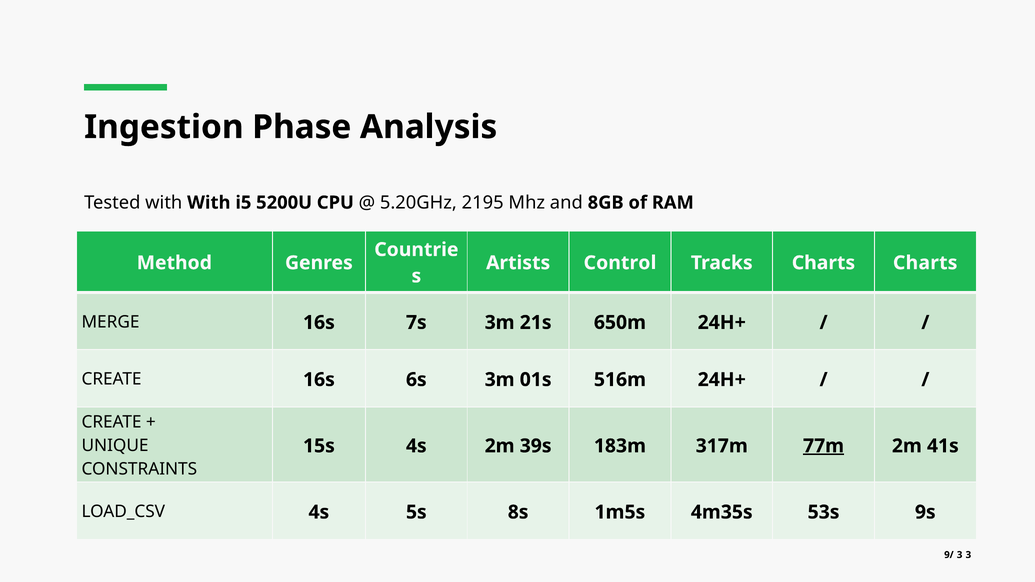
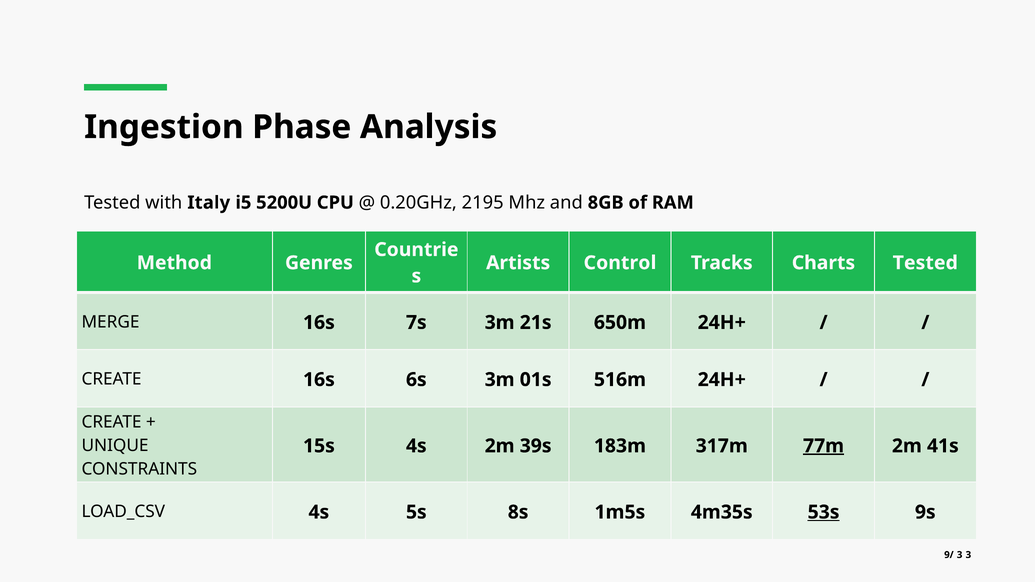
with With: With -> Italy
5.20GHz: 5.20GHz -> 0.20GHz
Charts Charts: Charts -> Tested
53s underline: none -> present
